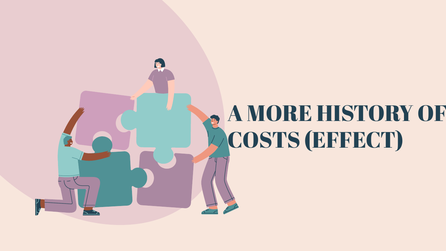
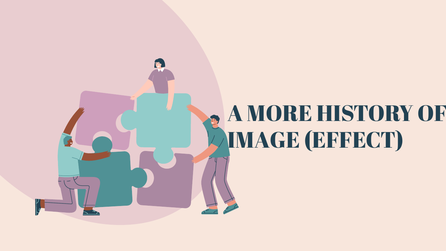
COSTS: COSTS -> IMAGE
